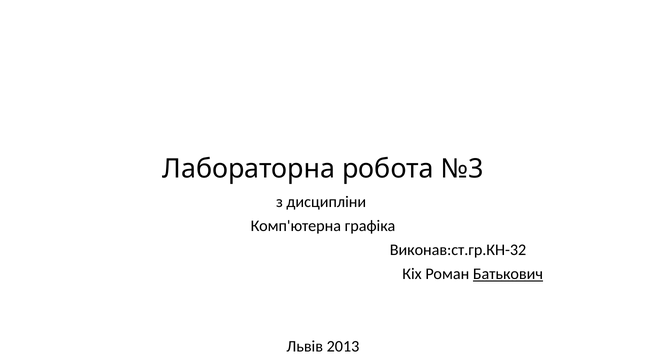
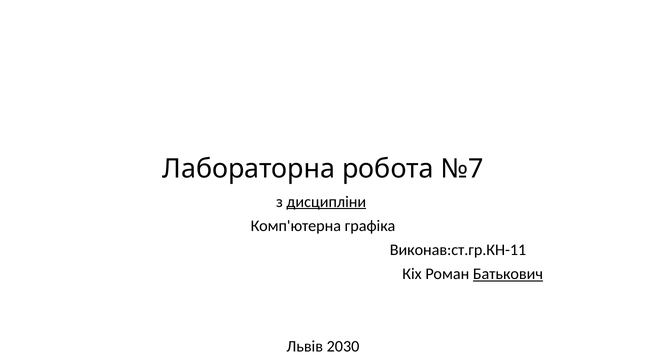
№3: №3 -> №7
дисципліни underline: none -> present
Виконав:ст.гр.КН-32: Виконав:ст.гр.КН-32 -> Виконав:ст.гр.КН-11
2013: 2013 -> 2030
